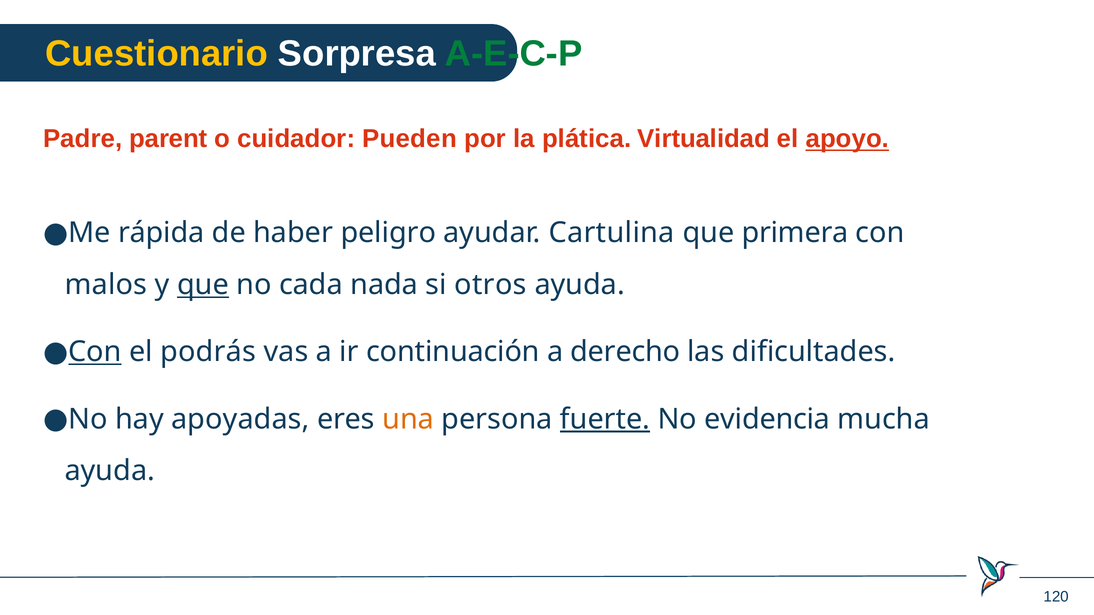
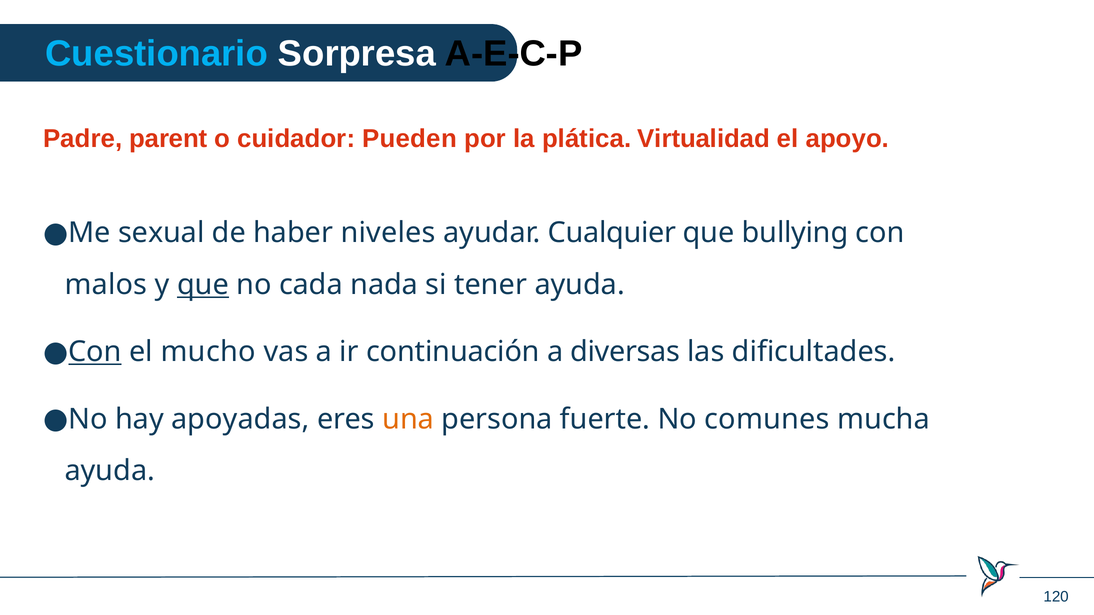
Cuestionario colour: yellow -> light blue
A-E-C-P colour: green -> black
apoyo underline: present -> none
rápida: rápida -> sexual
peligro: peligro -> niveles
Cartulina: Cartulina -> Cualquier
primera: primera -> bullying
otros: otros -> tener
podrás: podrás -> mucho
derecho: derecho -> diversas
fuerte underline: present -> none
evidencia: evidencia -> comunes
